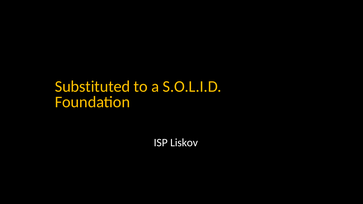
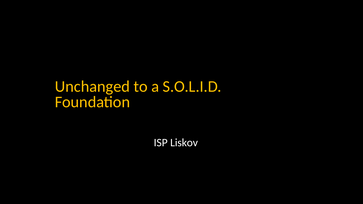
Substituted: Substituted -> Unchanged
